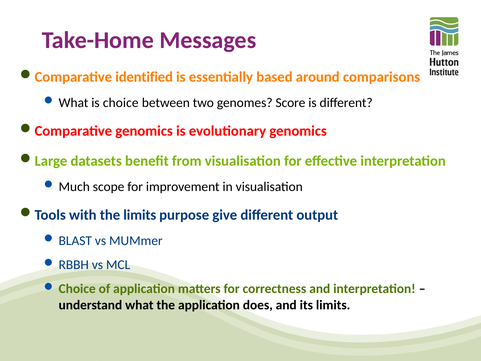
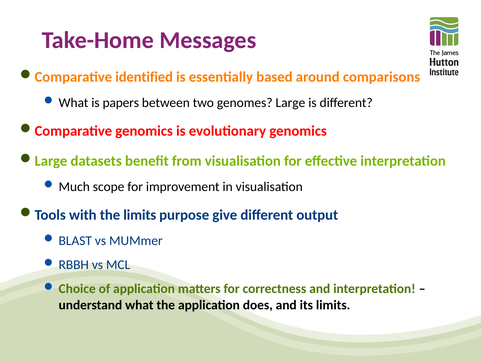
choice: choice -> papers
genomes Score: Score -> Large
